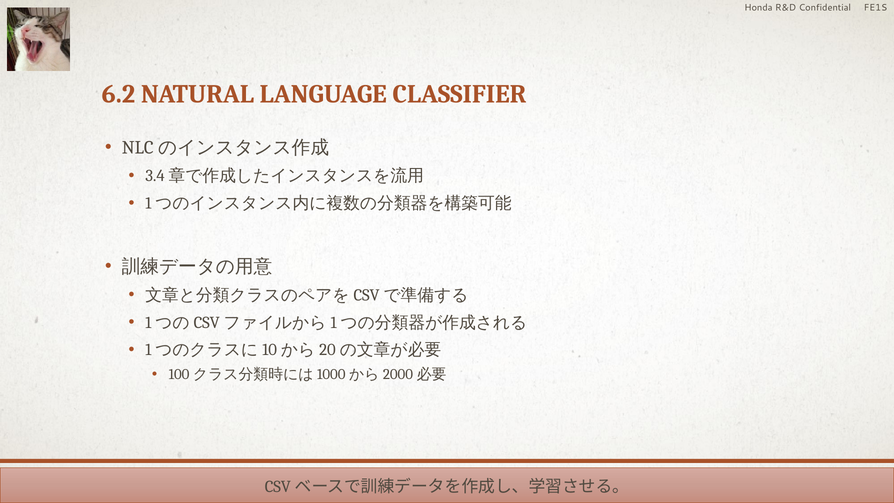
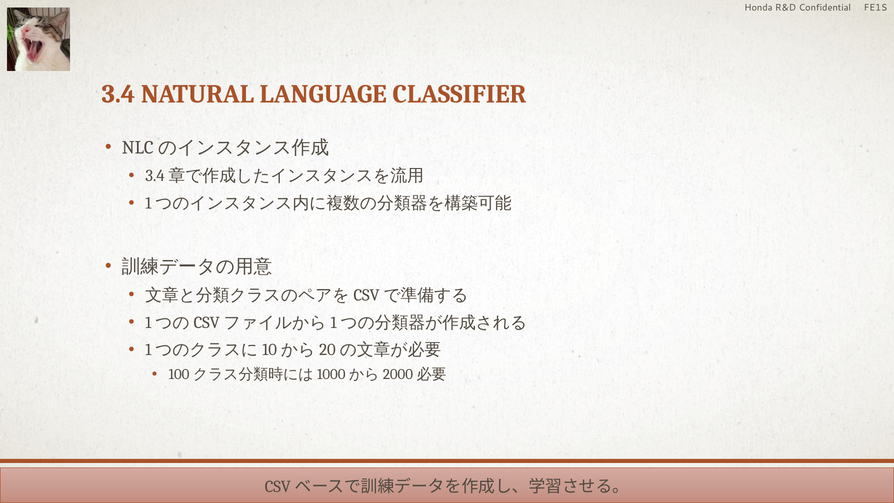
6.2: 6.2 -> 3.4
